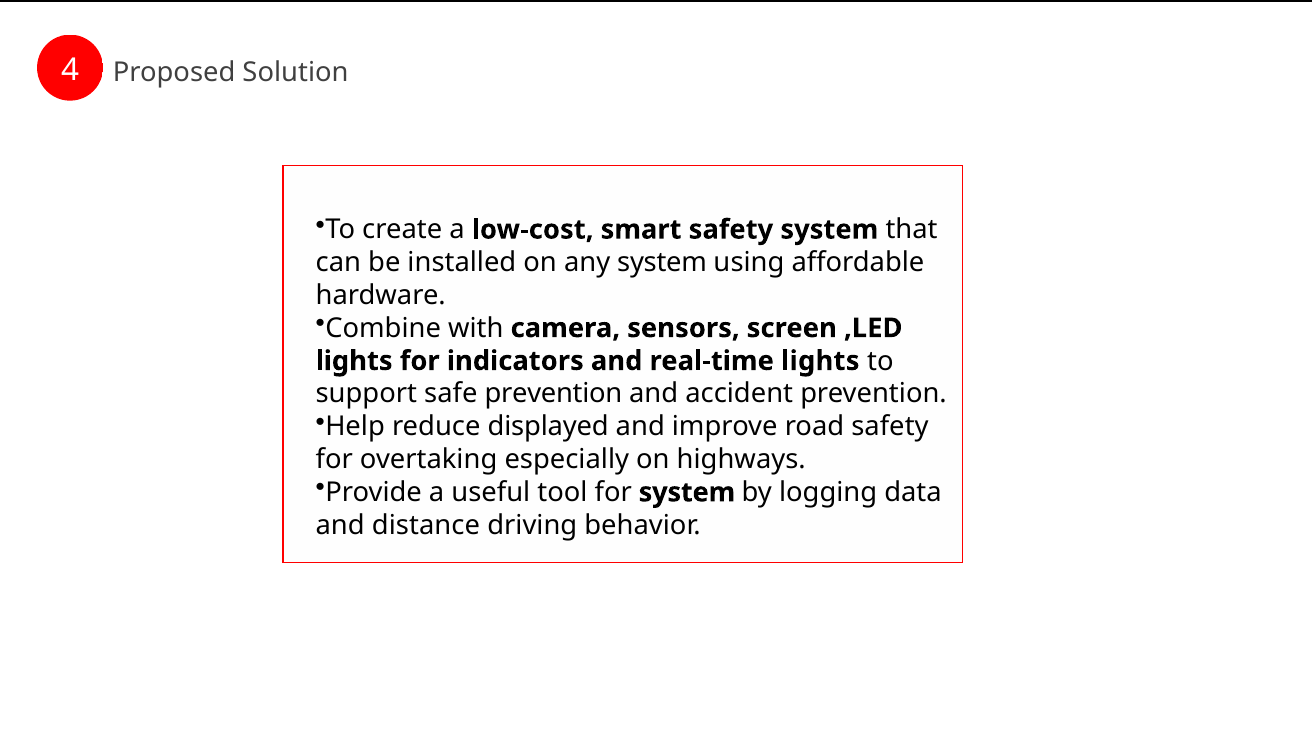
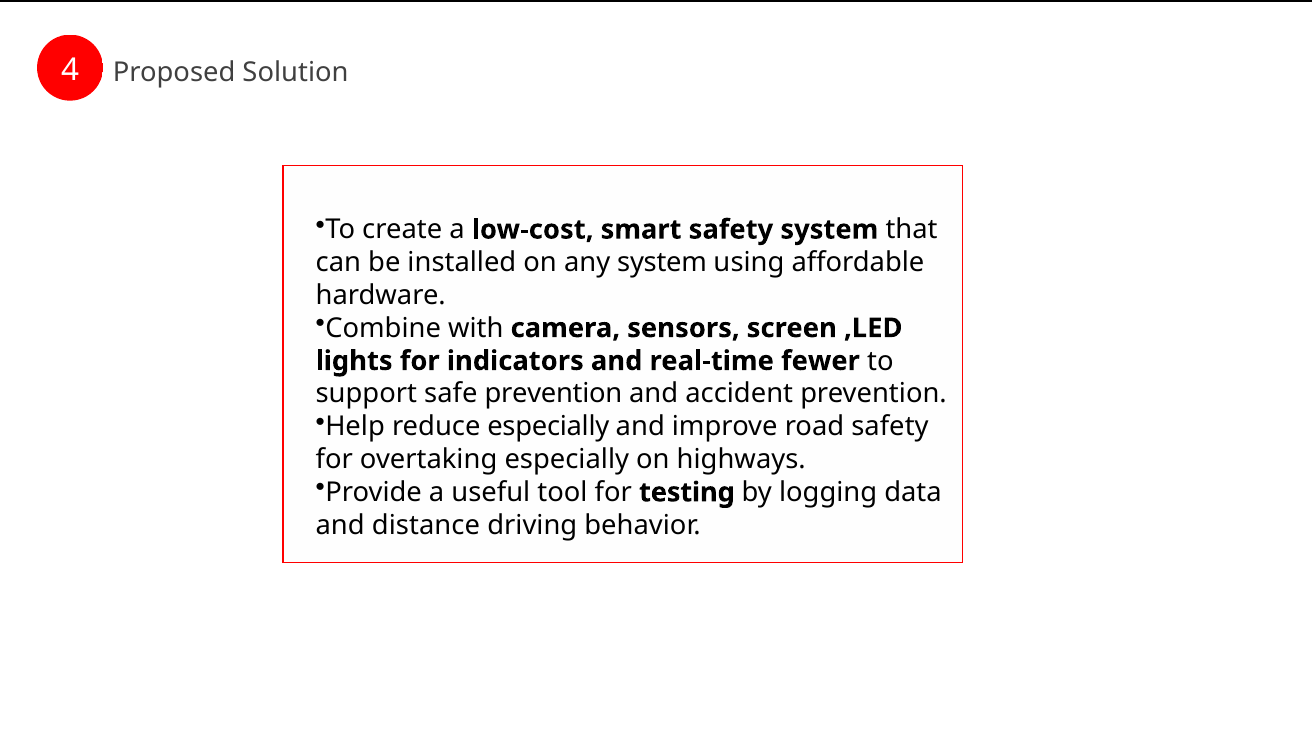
real-time lights: lights -> fewer
reduce displayed: displayed -> especially
for system: system -> testing
